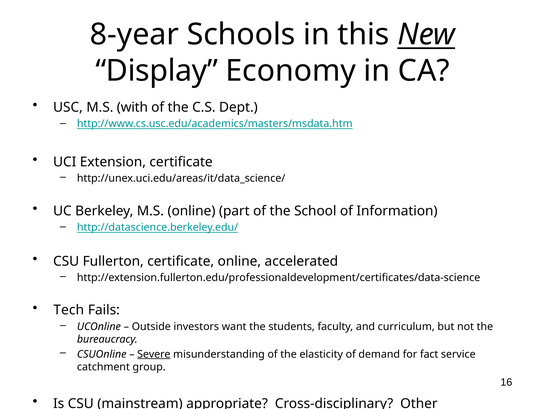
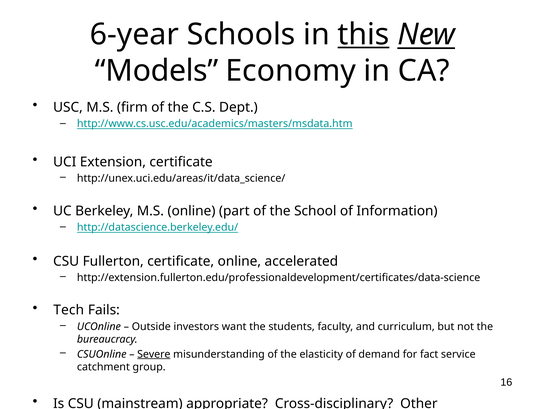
8-year: 8-year -> 6-year
this underline: none -> present
Display: Display -> Models
with: with -> firm
